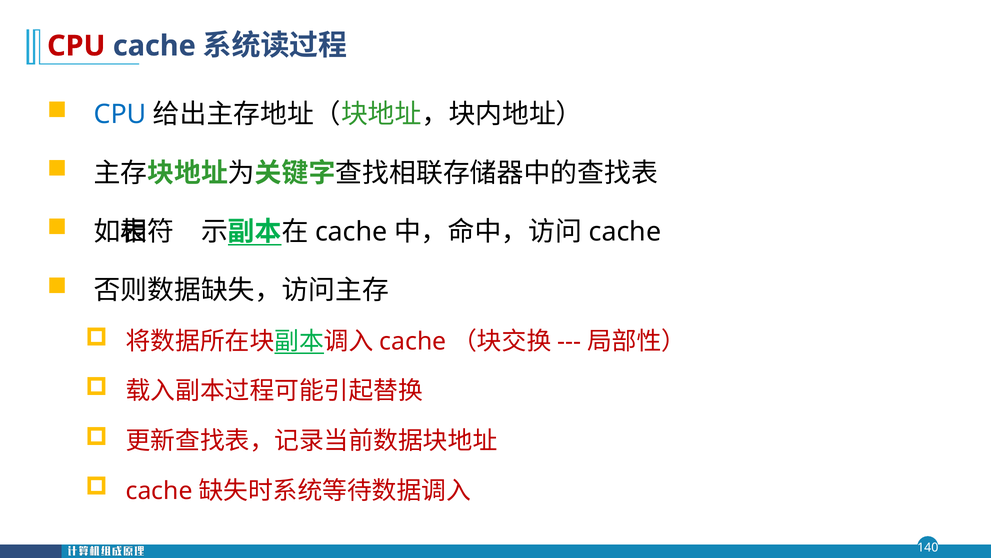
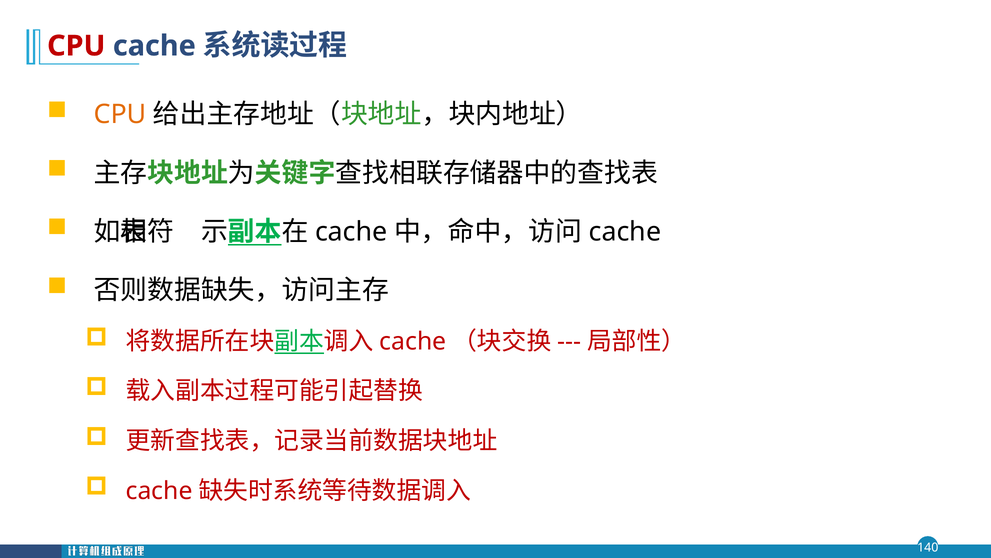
CPU at (120, 114) colour: blue -> orange
